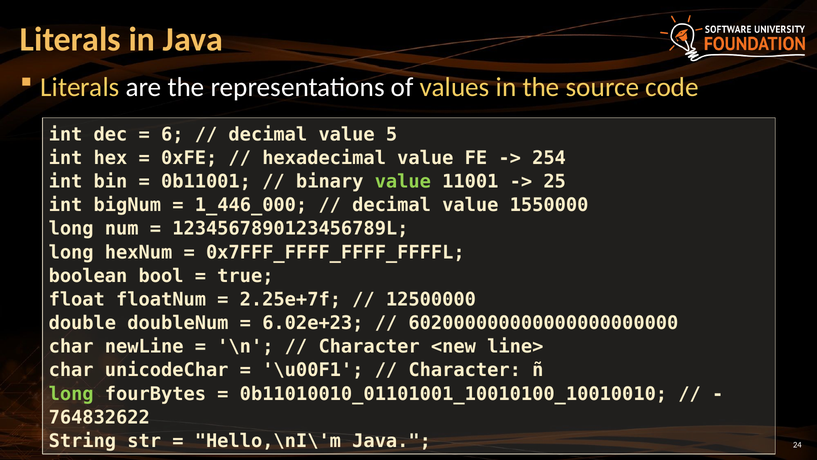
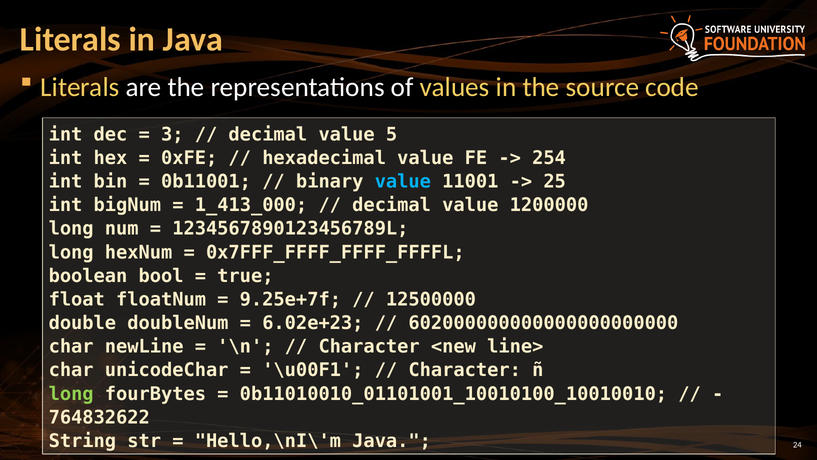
6: 6 -> 3
value at (403, 181) colour: light green -> light blue
1_446_000: 1_446_000 -> 1_413_000
1550000: 1550000 -> 1200000
2.25e+7f: 2.25e+7f -> 9.25e+7f
